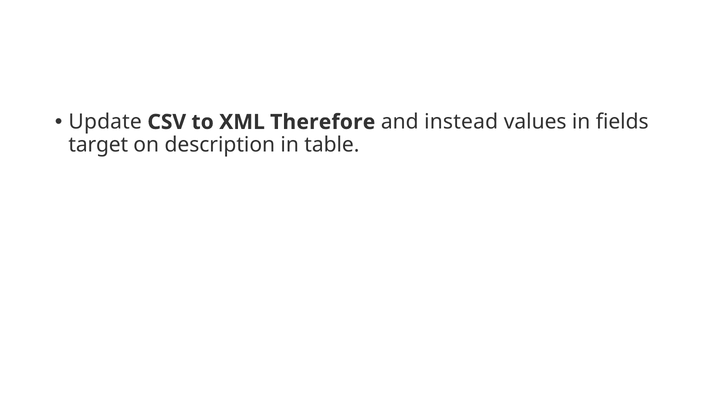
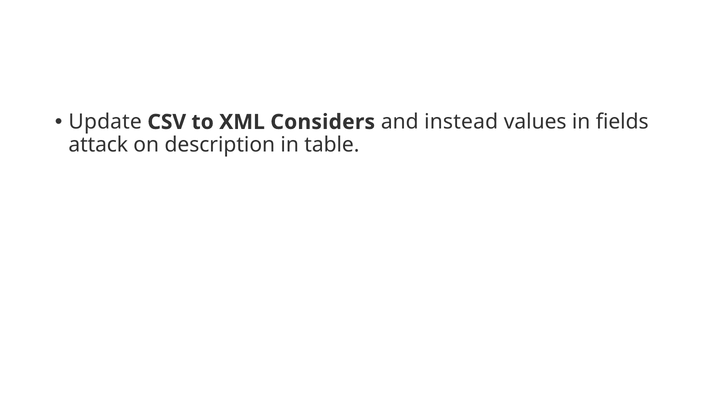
Therefore: Therefore -> Considers
target: target -> attack
